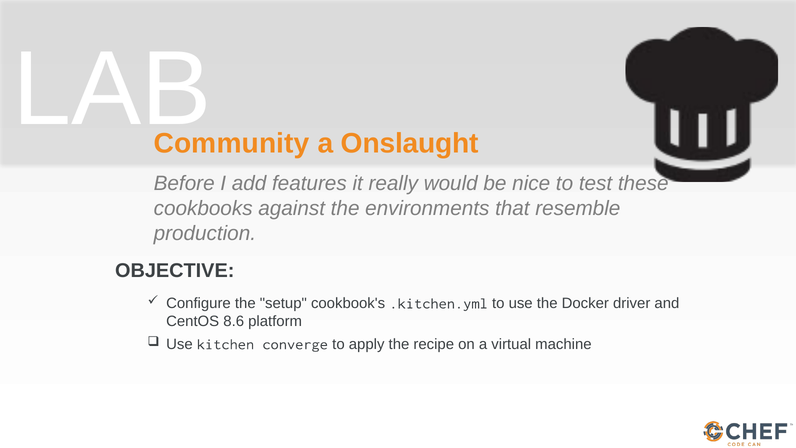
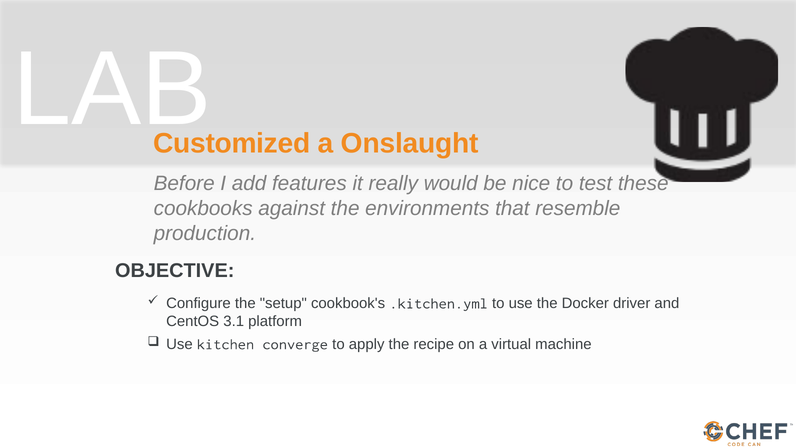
Community: Community -> Customized
8.6: 8.6 -> 3.1
